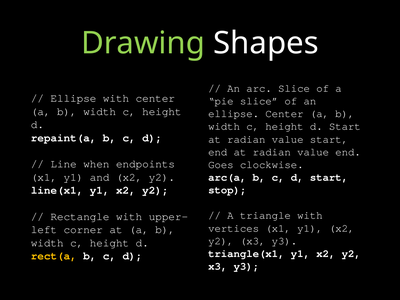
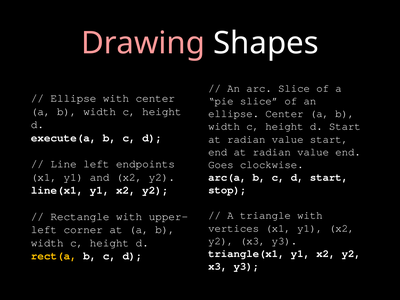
Drawing colour: light green -> pink
repaint(a: repaint(a -> execute(a
Line when: when -> left
